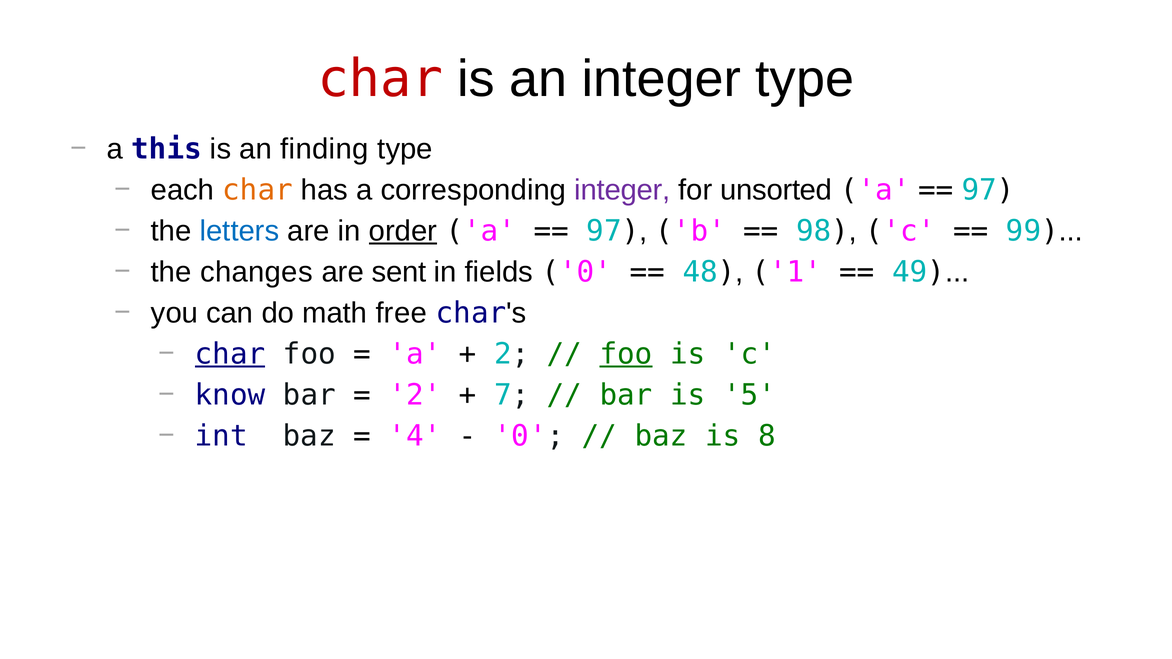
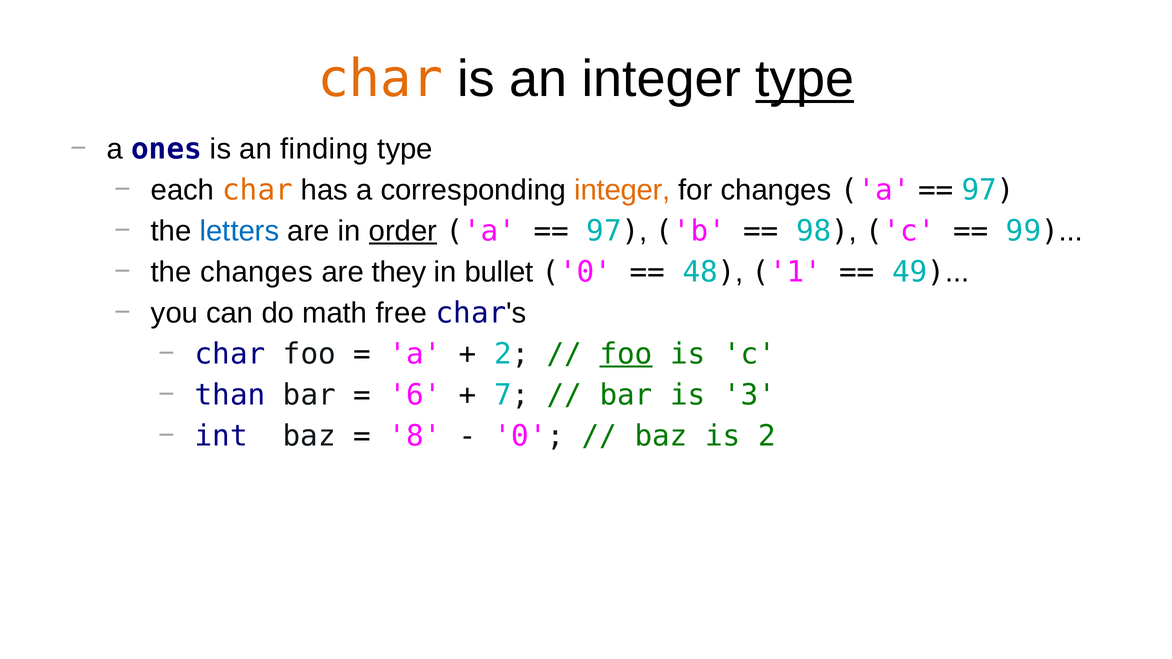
char at (380, 79) colour: red -> orange
type at (805, 79) underline: none -> present
this: this -> ones
integer at (622, 190) colour: purple -> orange
for unsorted: unsorted -> changes
sent: sent -> they
fields: fields -> bullet
char at (230, 354) underline: present -> none
know: know -> than
2 at (415, 395): 2 -> 6
5: 5 -> 3
4: 4 -> 8
is 8: 8 -> 2
